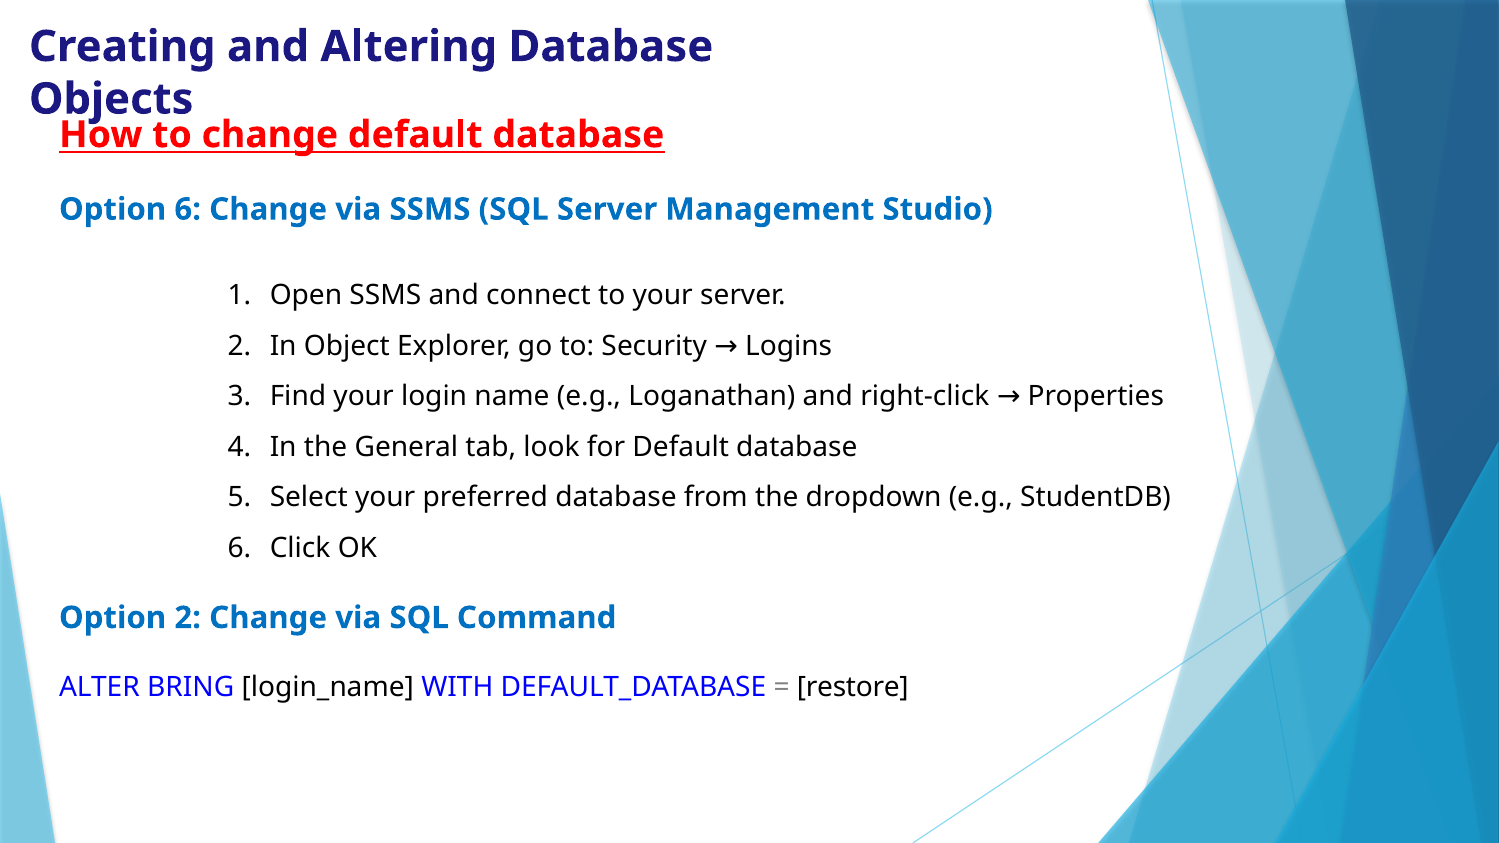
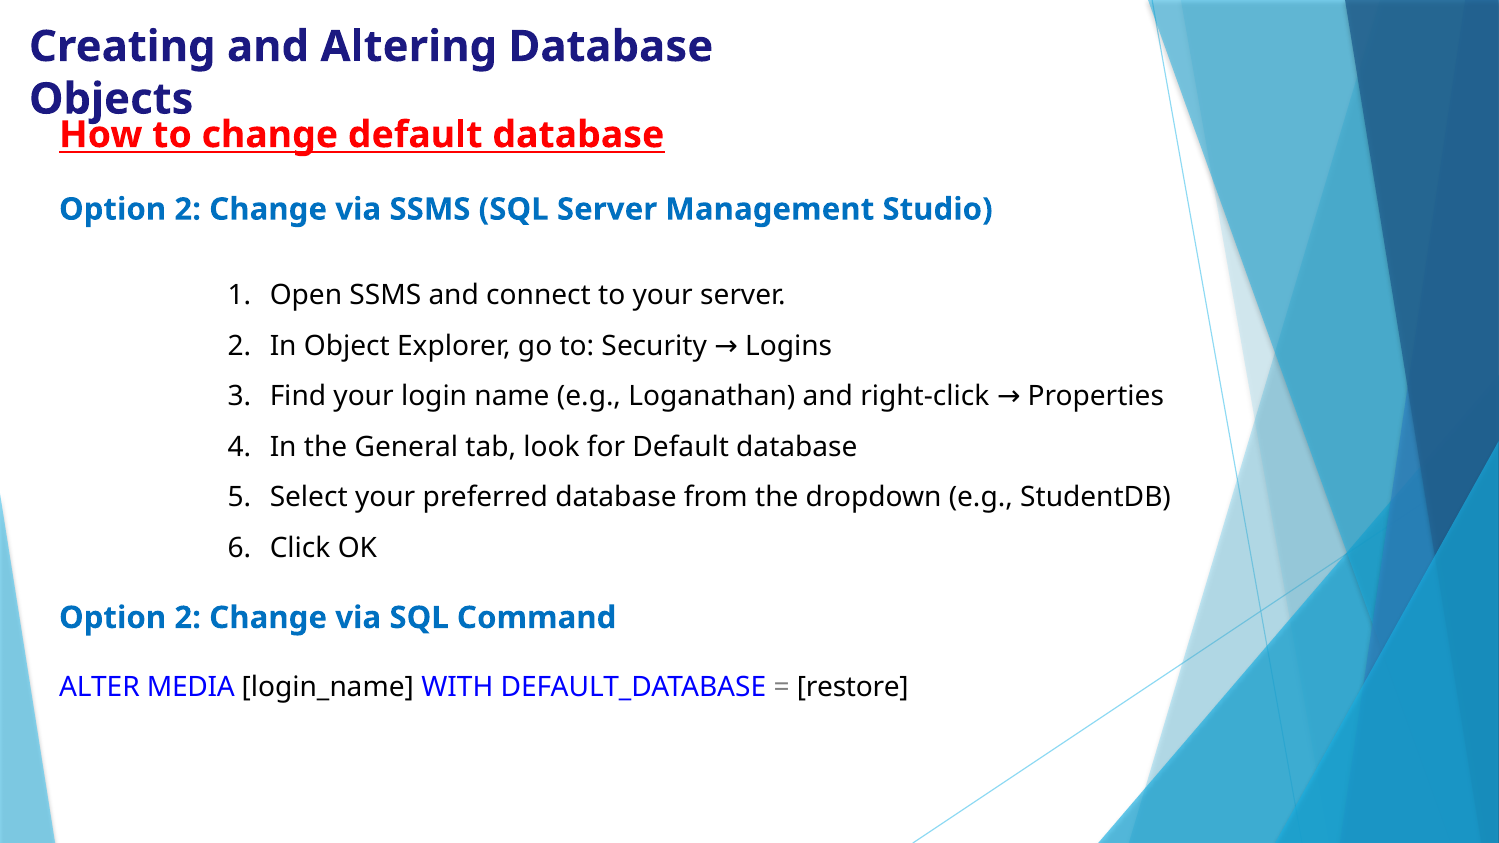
6 at (188, 209): 6 -> 2
BRING: BRING -> MEDIA
